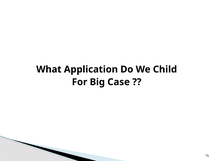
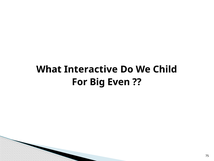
Application: Application -> Interactive
Case: Case -> Even
